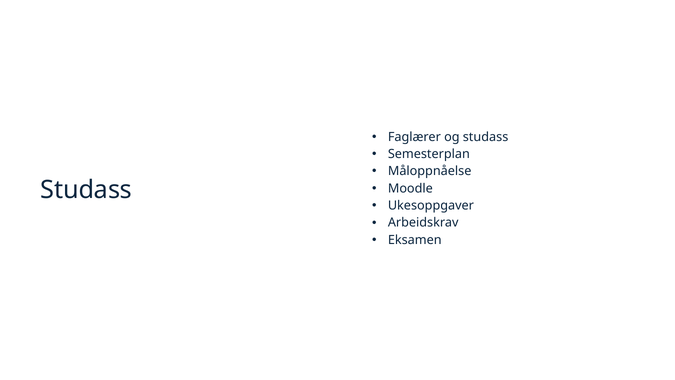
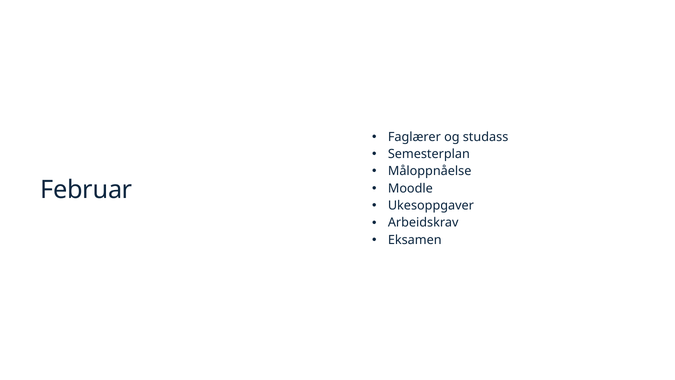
Studass at (86, 190): Studass -> Februar
